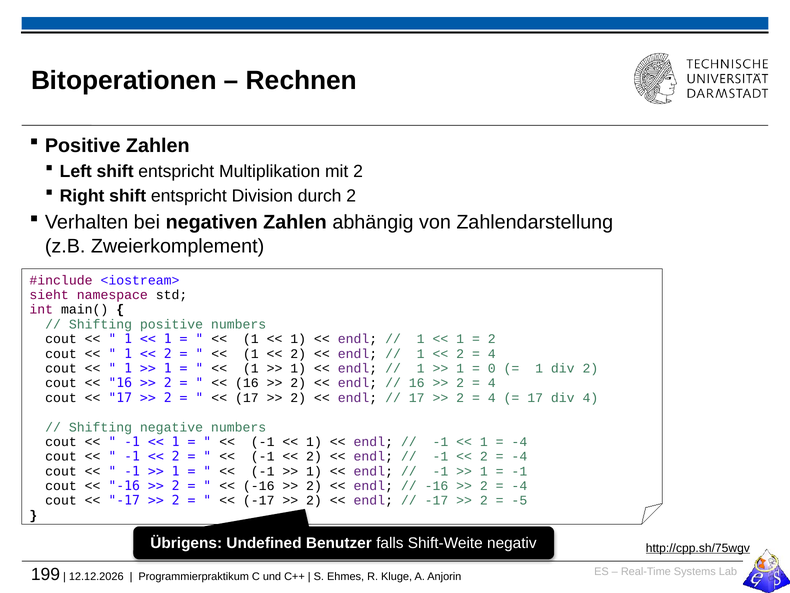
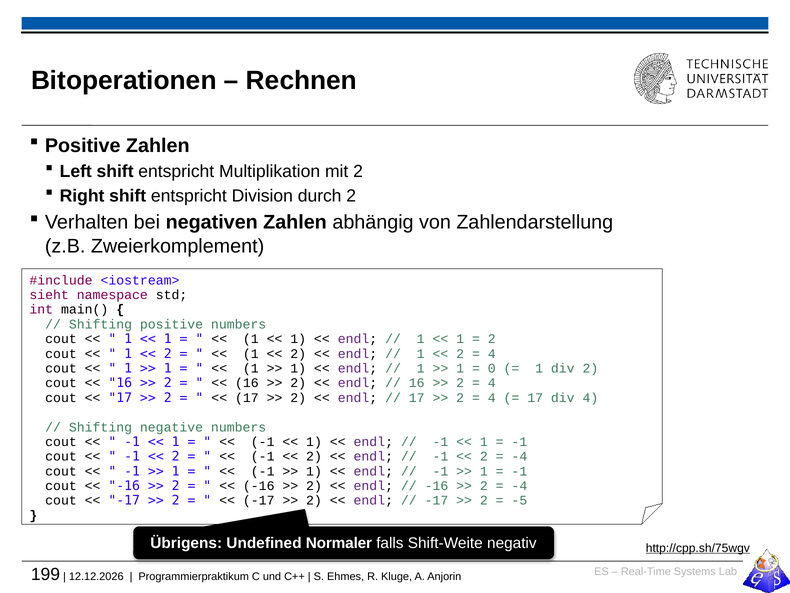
-4 at (519, 441): -4 -> -1
Benutzer: Benutzer -> Normaler
